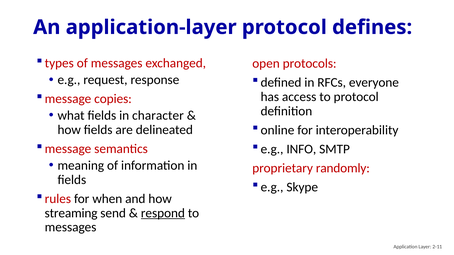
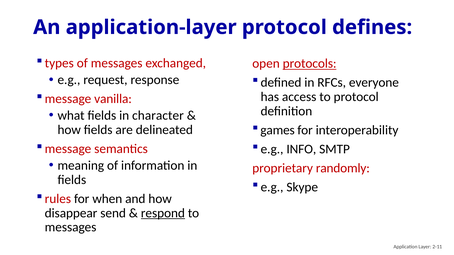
protocols underline: none -> present
copies: copies -> vanilla
online: online -> games
streaming: streaming -> disappear
